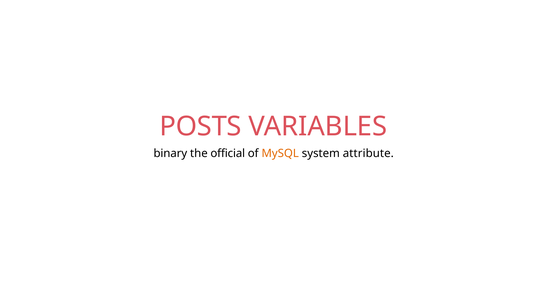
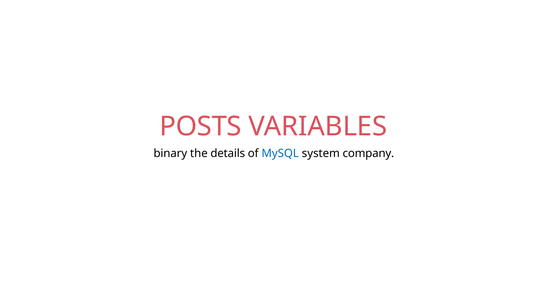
official: official -> details
MySQL colour: orange -> blue
attribute: attribute -> company
